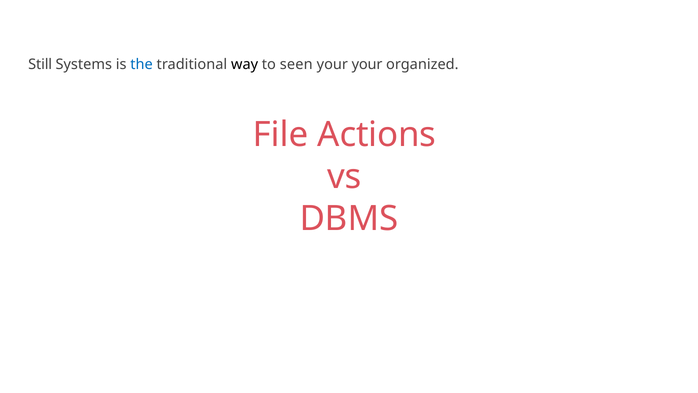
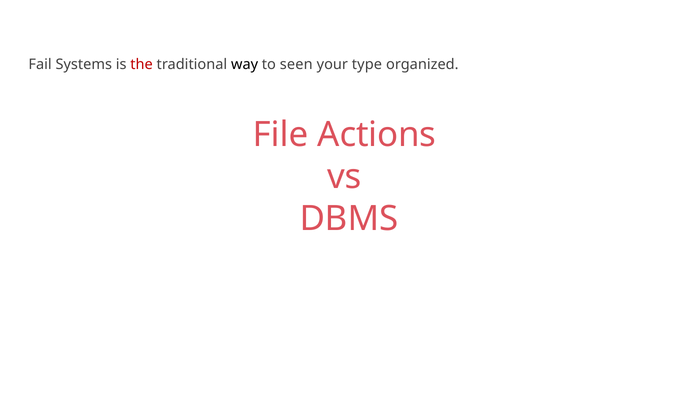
Still: Still -> Fail
the colour: blue -> red
your your: your -> type
